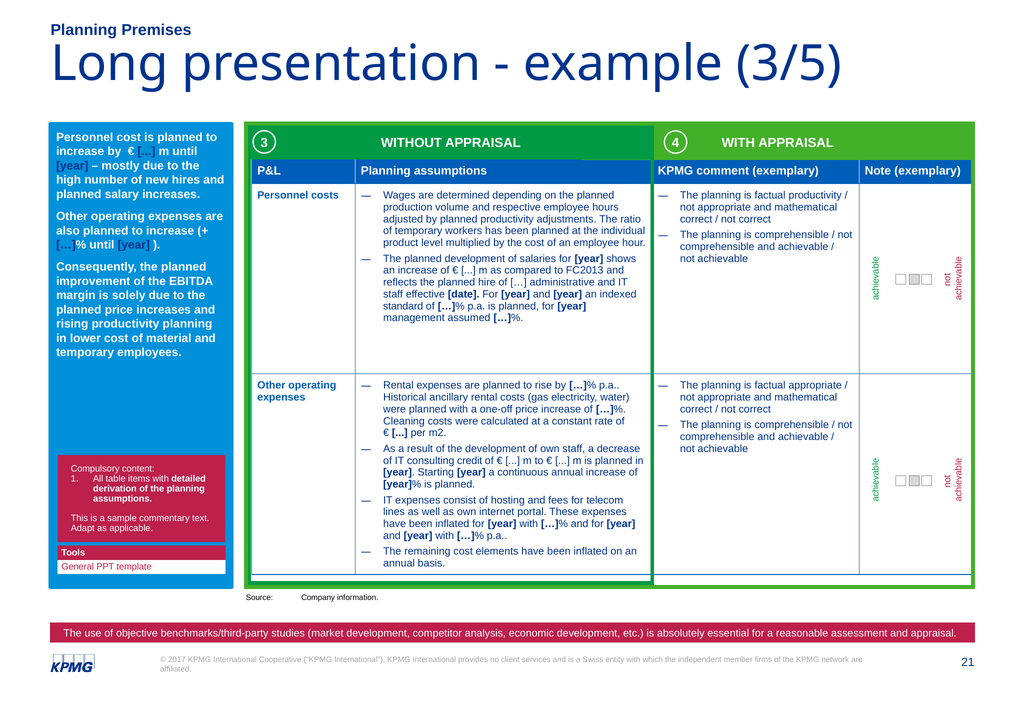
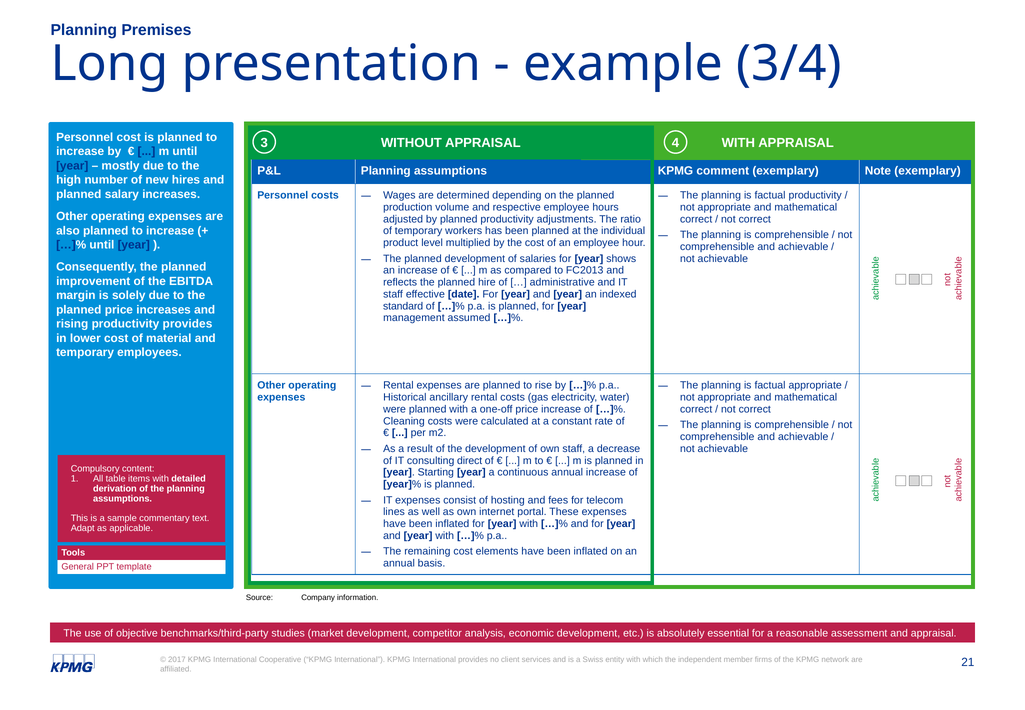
3/5: 3/5 -> 3/4
productivity planning: planning -> provides
credit: credit -> direct
